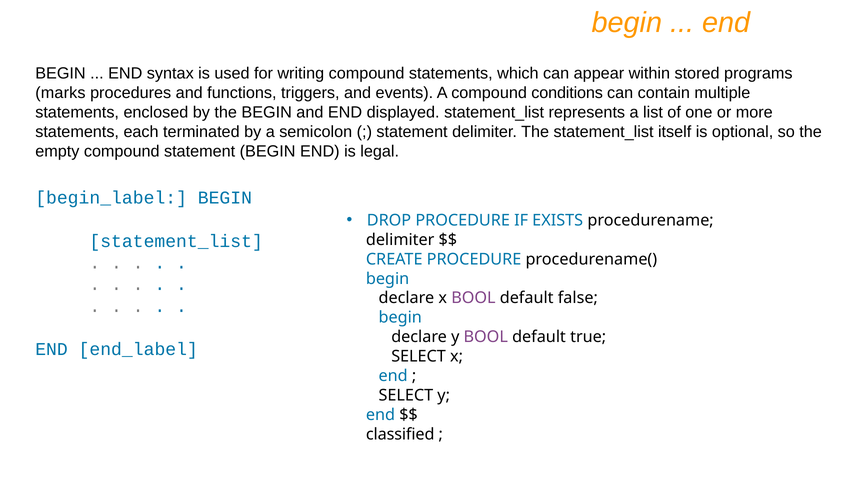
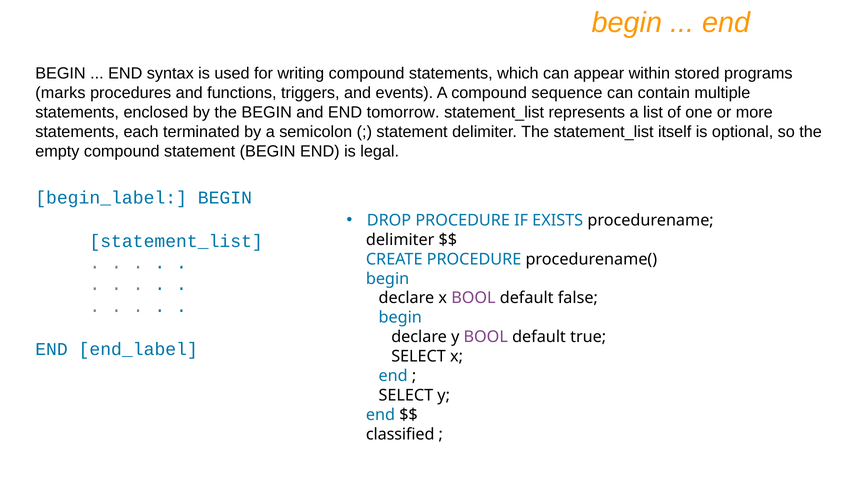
conditions: conditions -> sequence
displayed: displayed -> tomorrow
